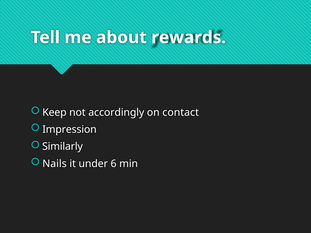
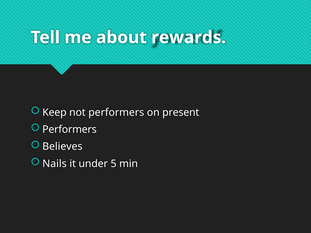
not accordingly: accordingly -> performers
contact: contact -> present
Impression at (69, 130): Impression -> Performers
Similarly: Similarly -> Believes
6: 6 -> 5
